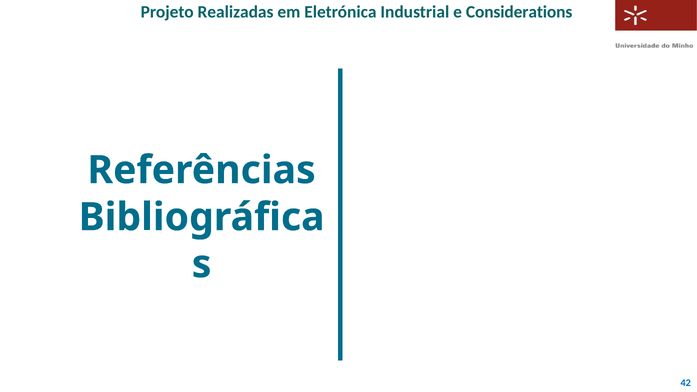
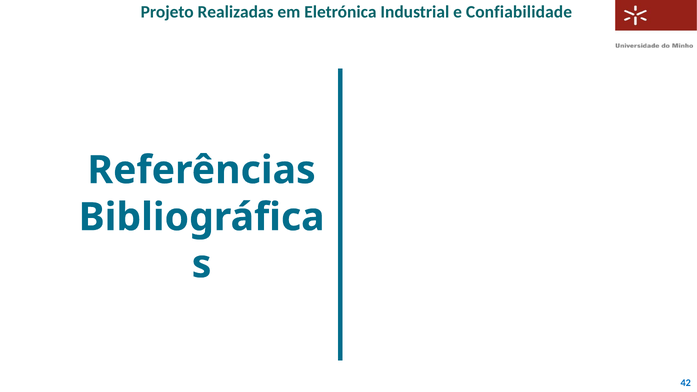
Considerations: Considerations -> Confiabilidade
